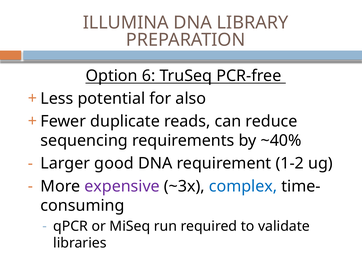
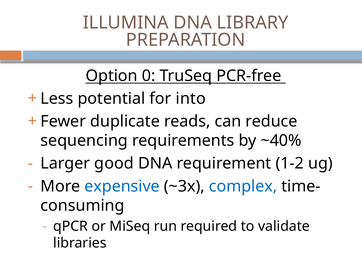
6: 6 -> 0
also: also -> into
expensive colour: purple -> blue
